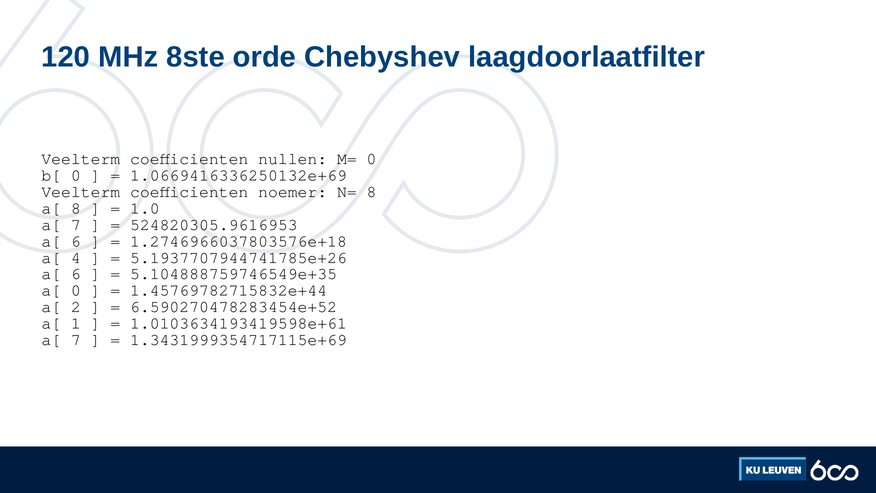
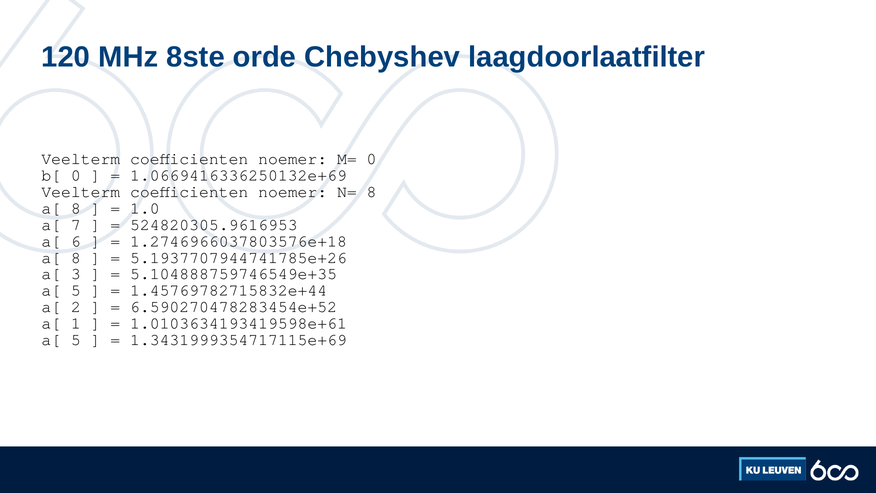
nullen at (293, 159): nullen -> noemer
4 at (76, 258): 4 -> 8
6 at (76, 274): 6 -> 3
0 at (76, 290): 0 -> 5
7 at (76, 340): 7 -> 5
